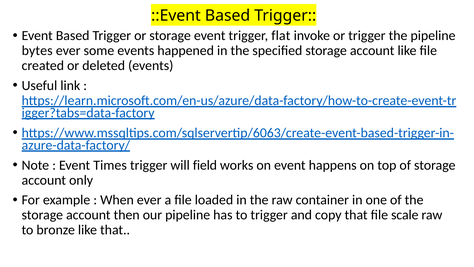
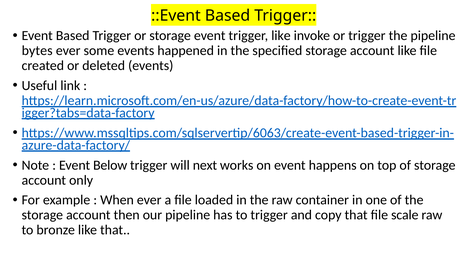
trigger flat: flat -> like
Times: Times -> Below
field: field -> next
